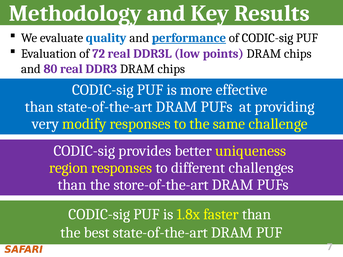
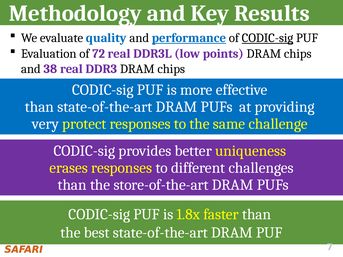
CODIC-sig at (267, 38) underline: none -> present
80: 80 -> 38
modify: modify -> protect
region: region -> erases
